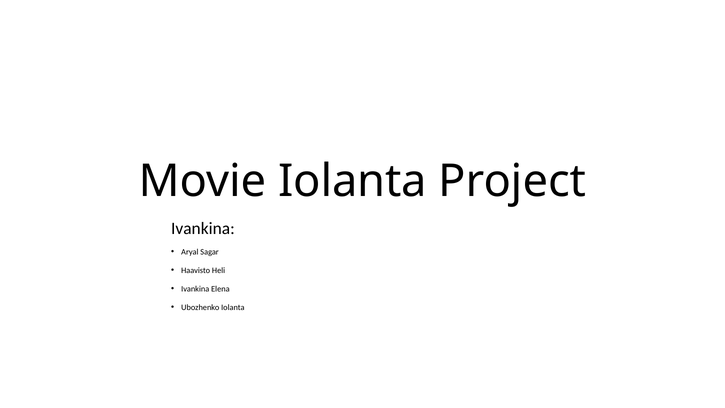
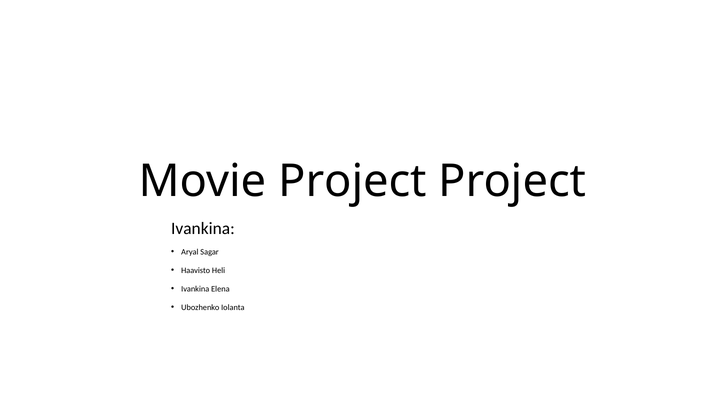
Movie Iolanta: Iolanta -> Project
